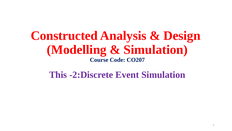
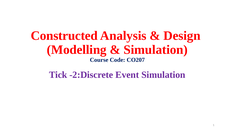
This: This -> Tick
